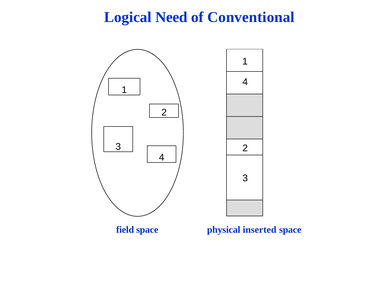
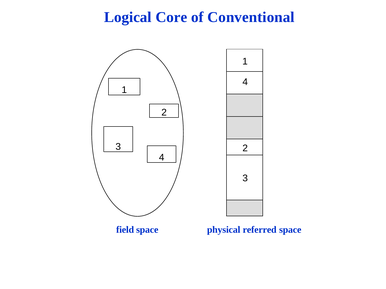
Need: Need -> Core
inserted: inserted -> referred
